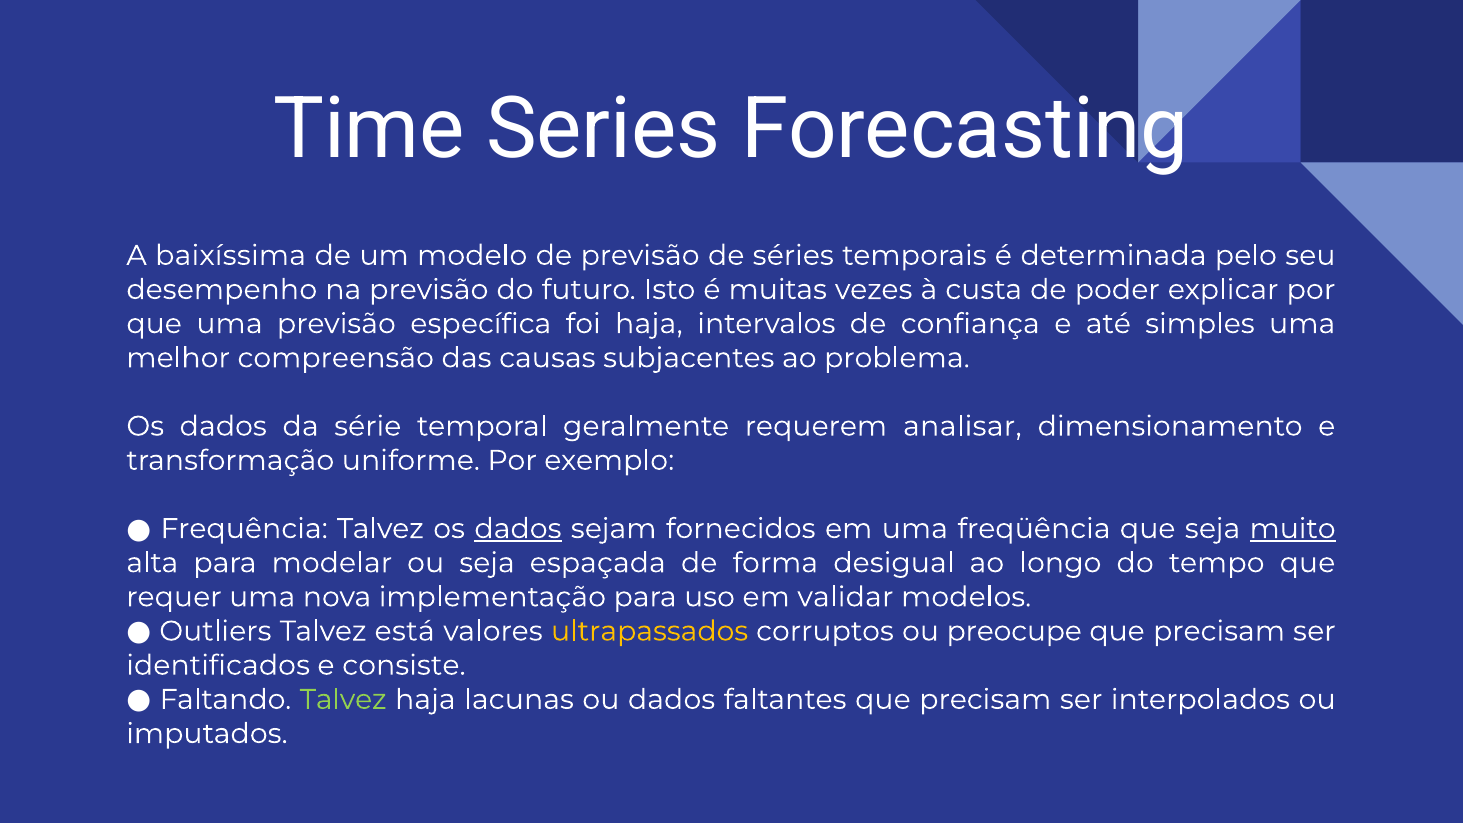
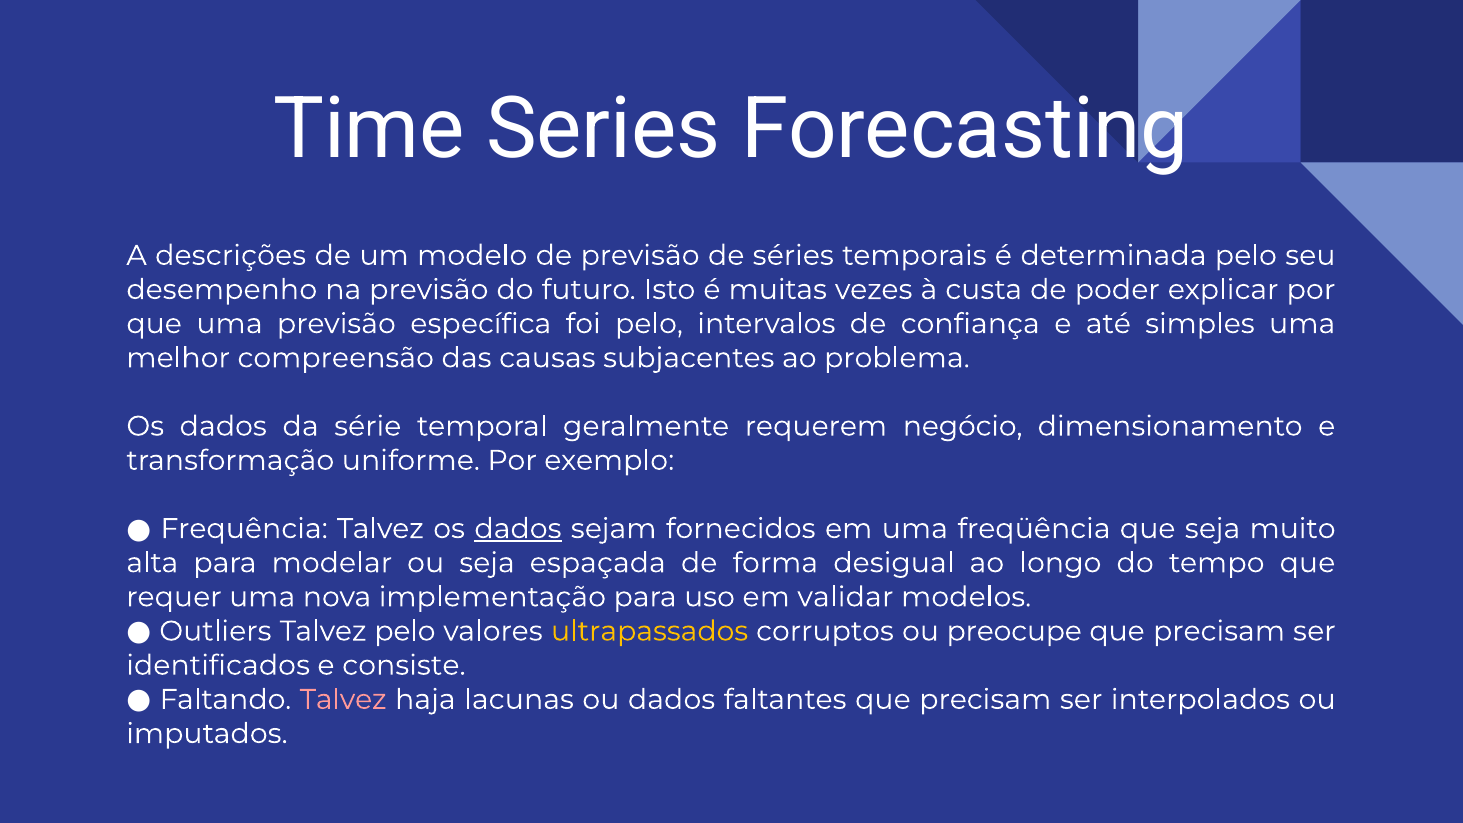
baixíssima: baixíssima -> descrições
foi haja: haja -> pelo
analisar: analisar -> negócio
muito underline: present -> none
Talvez está: está -> pelo
Talvez at (343, 699) colour: light green -> pink
